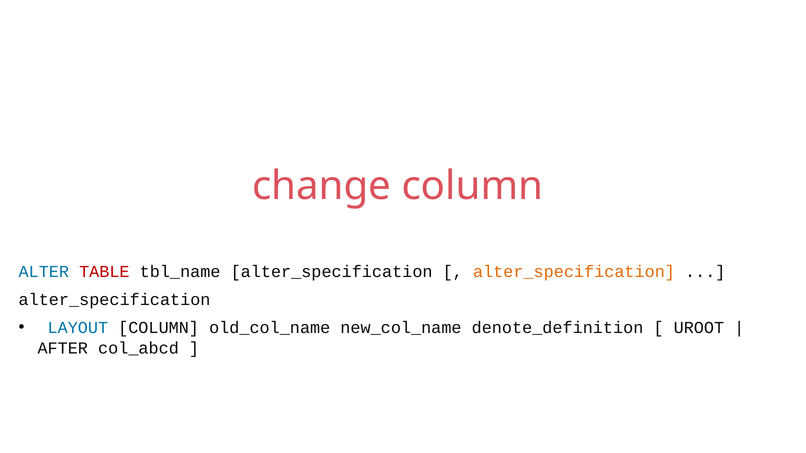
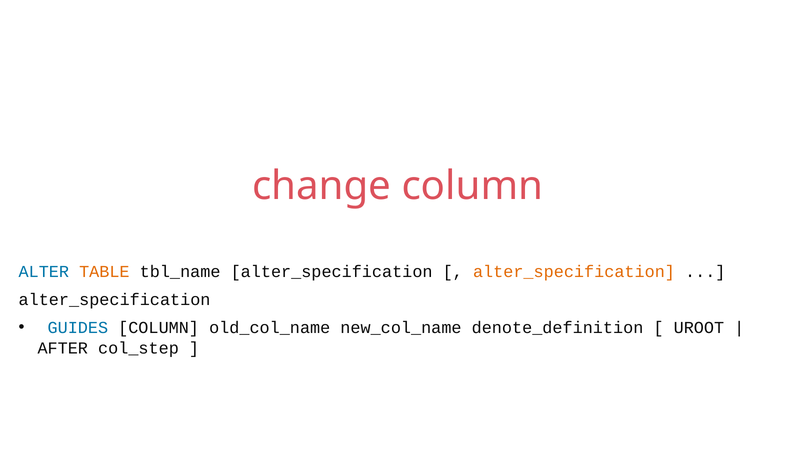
TABLE colour: red -> orange
LAYOUT: LAYOUT -> GUIDES
col_abcd: col_abcd -> col_step
